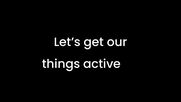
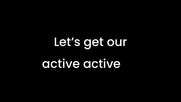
things at (61, 64): things -> active
